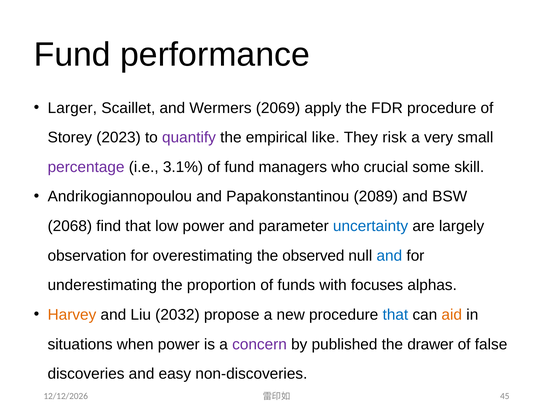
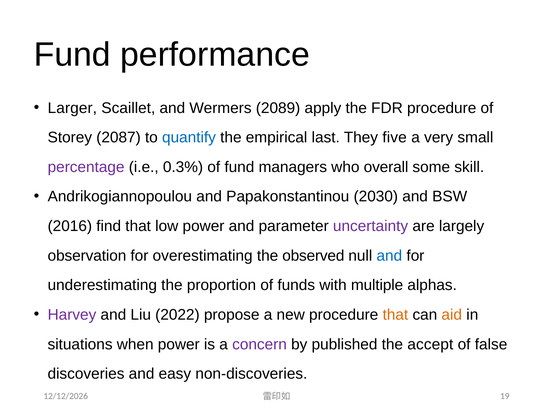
2069: 2069 -> 2089
2023: 2023 -> 2087
quantify colour: purple -> blue
like: like -> last
risk: risk -> five
3.1%: 3.1% -> 0.3%
crucial: crucial -> overall
2089: 2089 -> 2030
2068: 2068 -> 2016
uncertainty colour: blue -> purple
focuses: focuses -> multiple
Harvey colour: orange -> purple
2032: 2032 -> 2022
that at (395, 315) colour: blue -> orange
drawer: drawer -> accept
45: 45 -> 19
